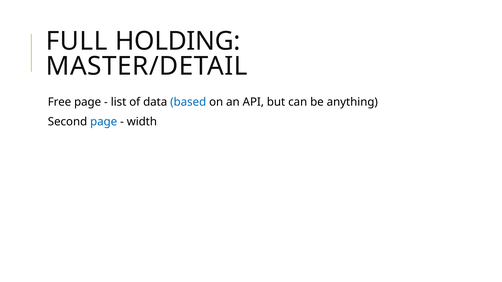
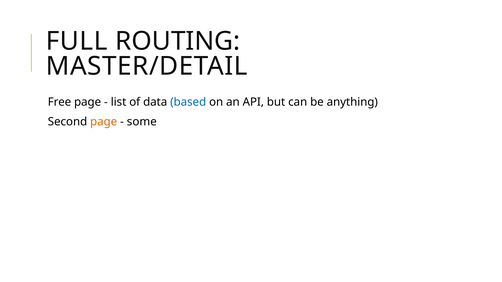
HOLDING: HOLDING -> ROUTING
page at (104, 122) colour: blue -> orange
width: width -> some
